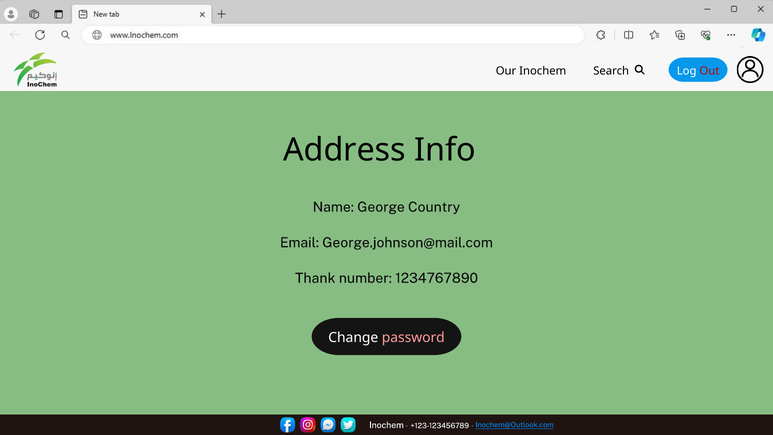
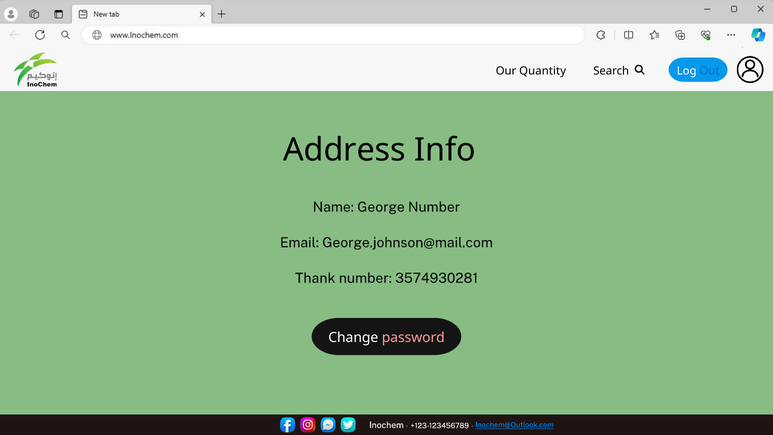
Our Inochem: Inochem -> Quantity
Out colour: red -> blue
George Country: Country -> Number
1234767890: 1234767890 -> 3574930281
